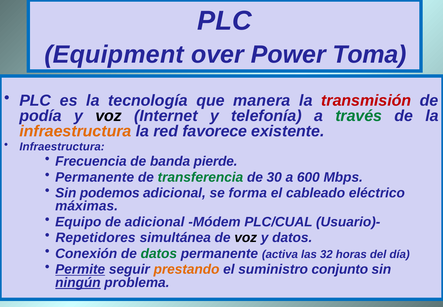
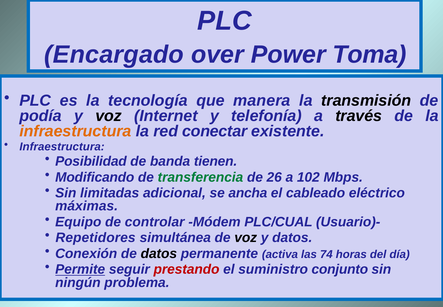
Equipment: Equipment -> Encargado
transmisión colour: red -> black
través colour: green -> black
favorece: favorece -> conectar
Frecuencia: Frecuencia -> Posibilidad
pierde: pierde -> tienen
Permanente at (95, 177): Permanente -> Modificando
30: 30 -> 26
600: 600 -> 102
podemos: podemos -> limitadas
forma: forma -> ancha
de adicional: adicional -> controlar
datos at (159, 253) colour: green -> black
32: 32 -> 74
prestando colour: orange -> red
ningún underline: present -> none
